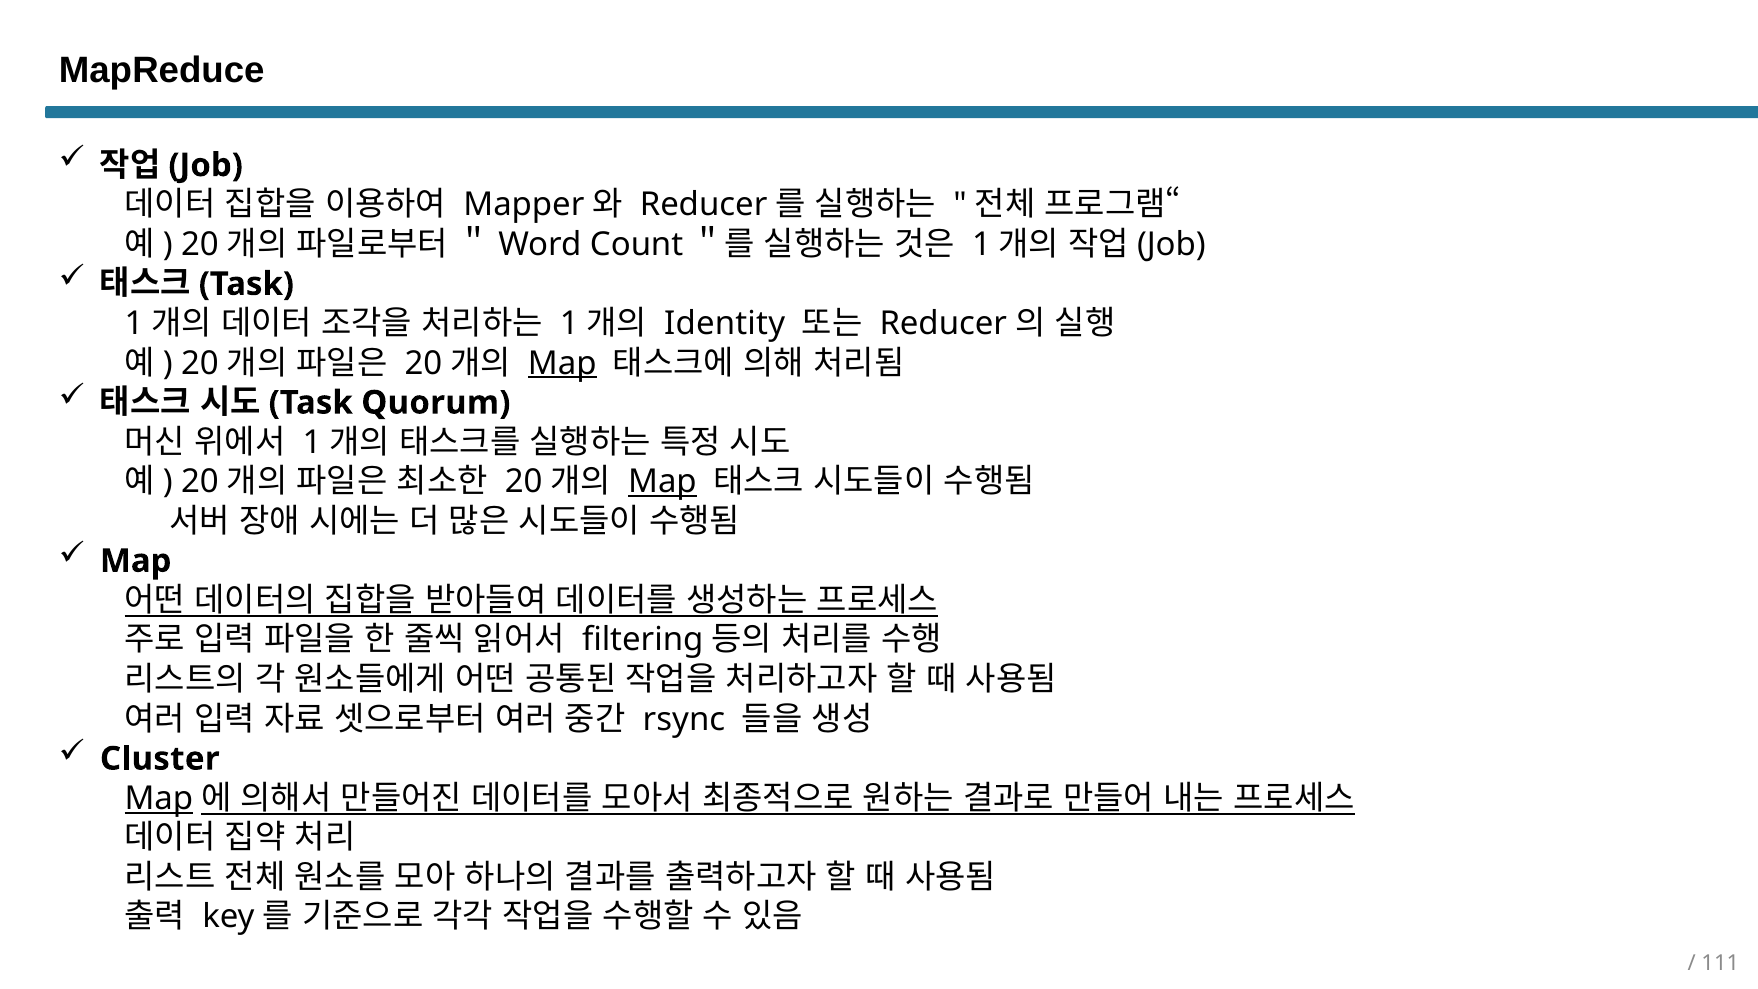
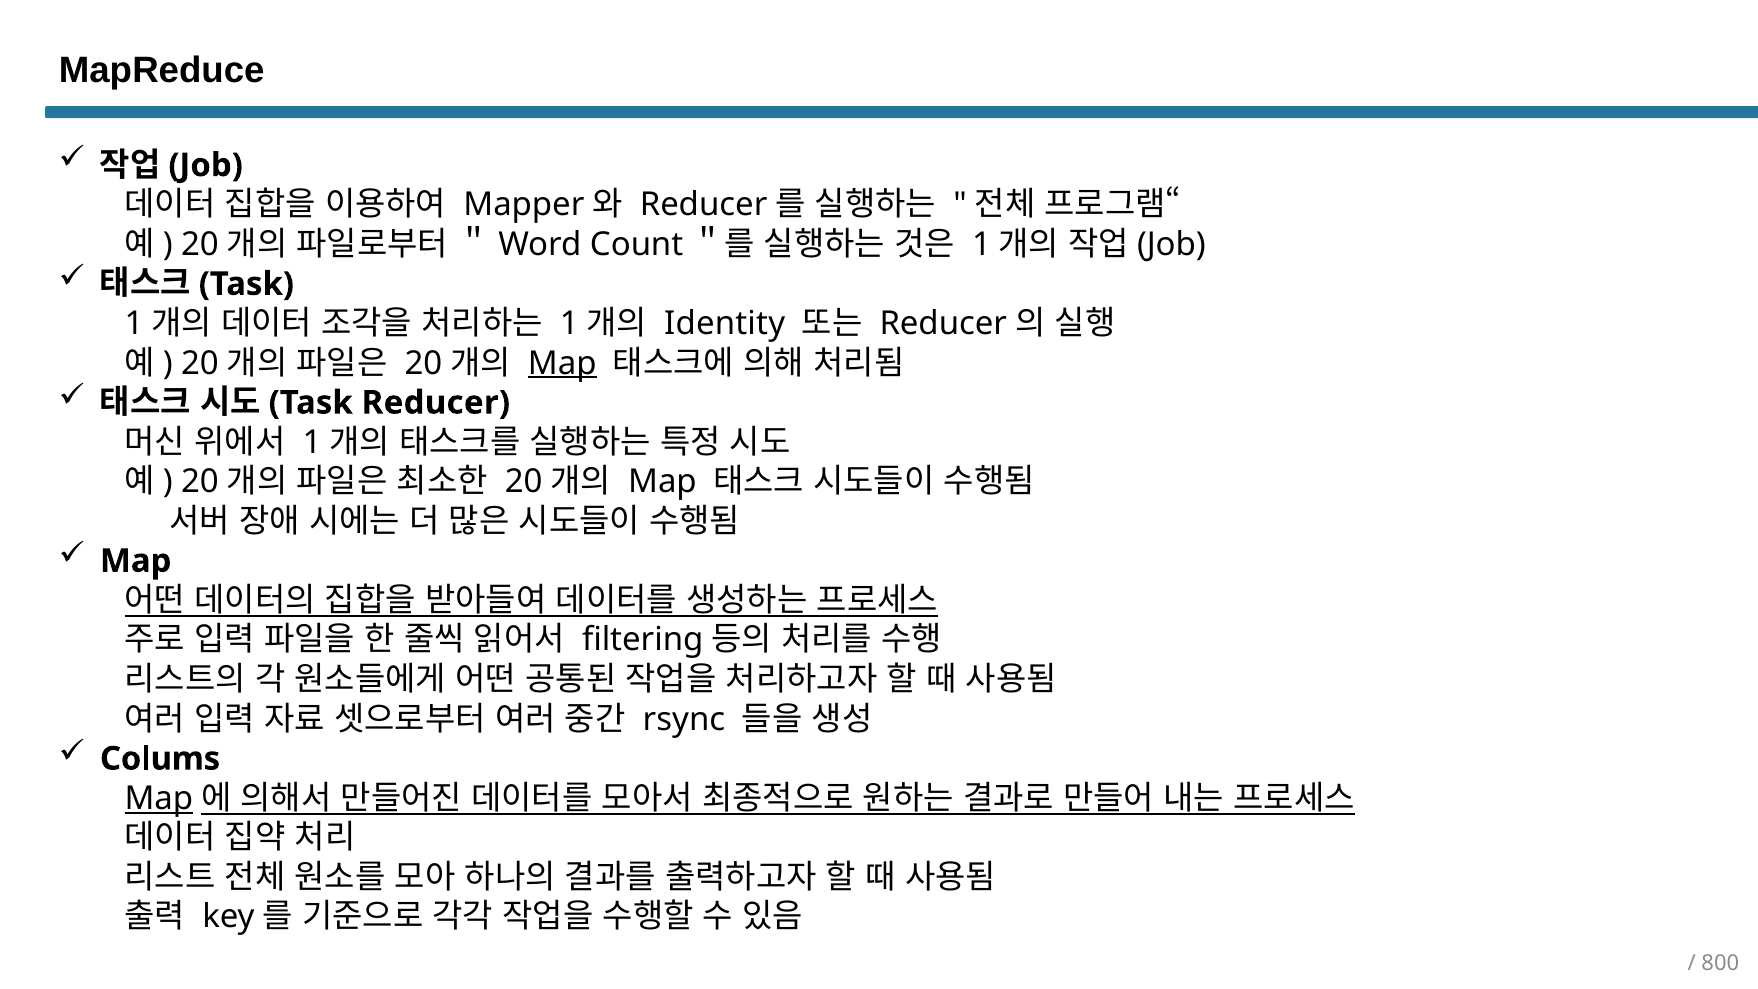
Quorum: Quorum -> Reducer
Map at (662, 482) underline: present -> none
Cluster: Cluster -> Colums
111: 111 -> 800
